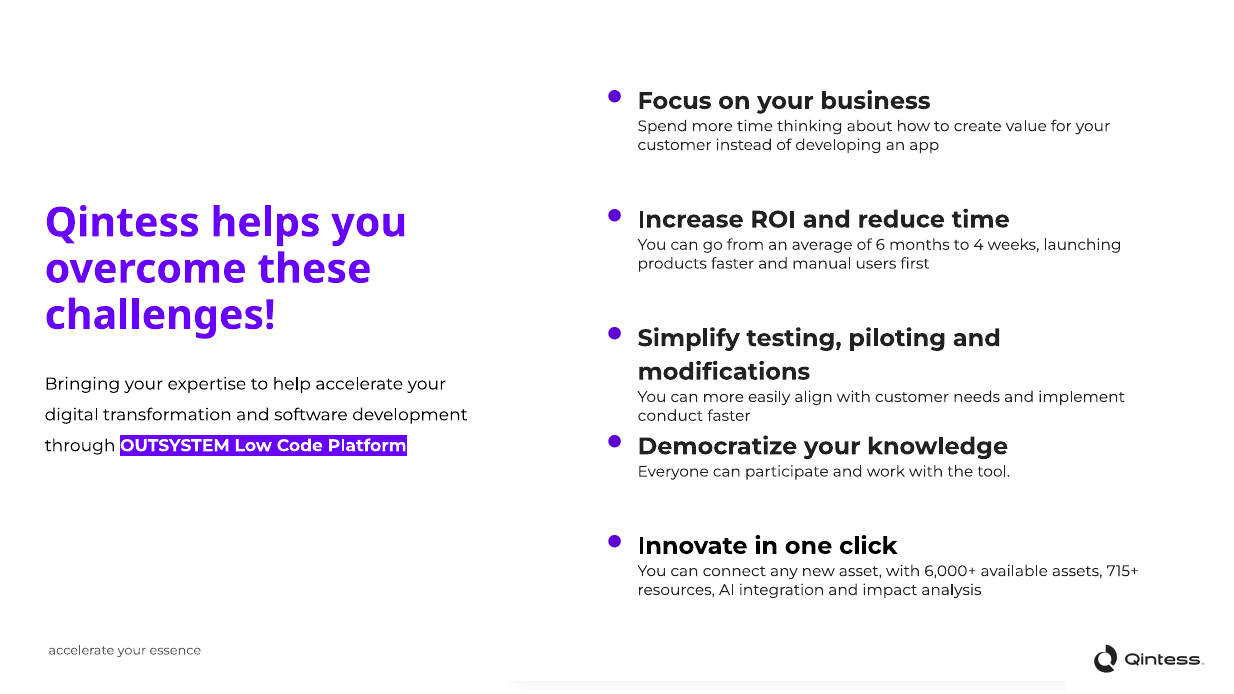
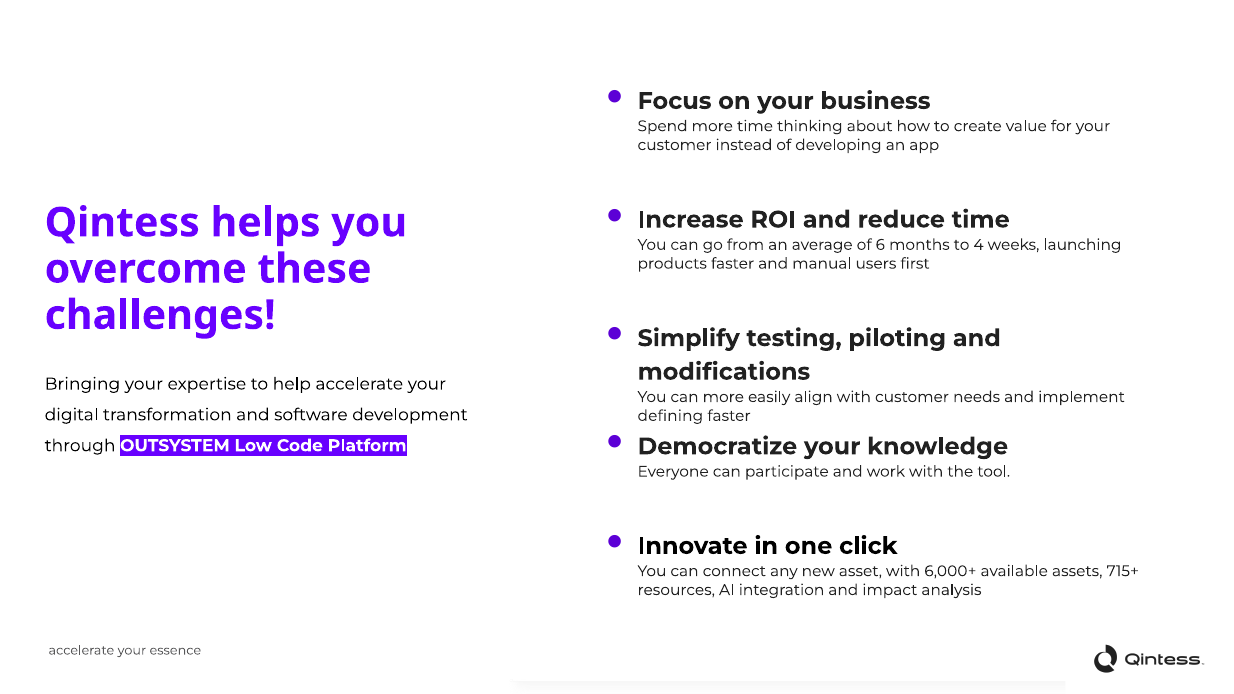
conduct: conduct -> defining
